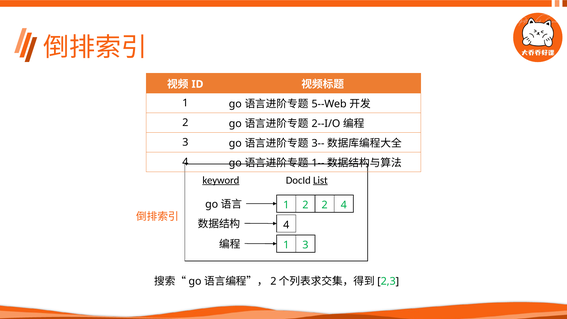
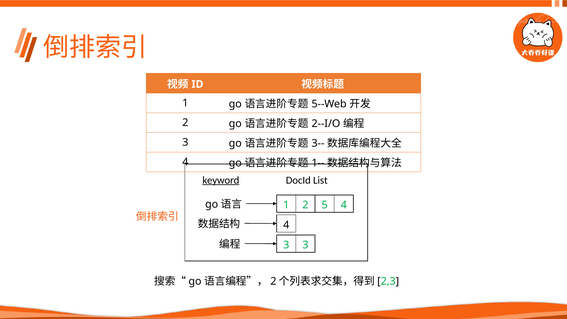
List underline: present -> none
2 2: 2 -> 5
1 at (286, 245): 1 -> 3
